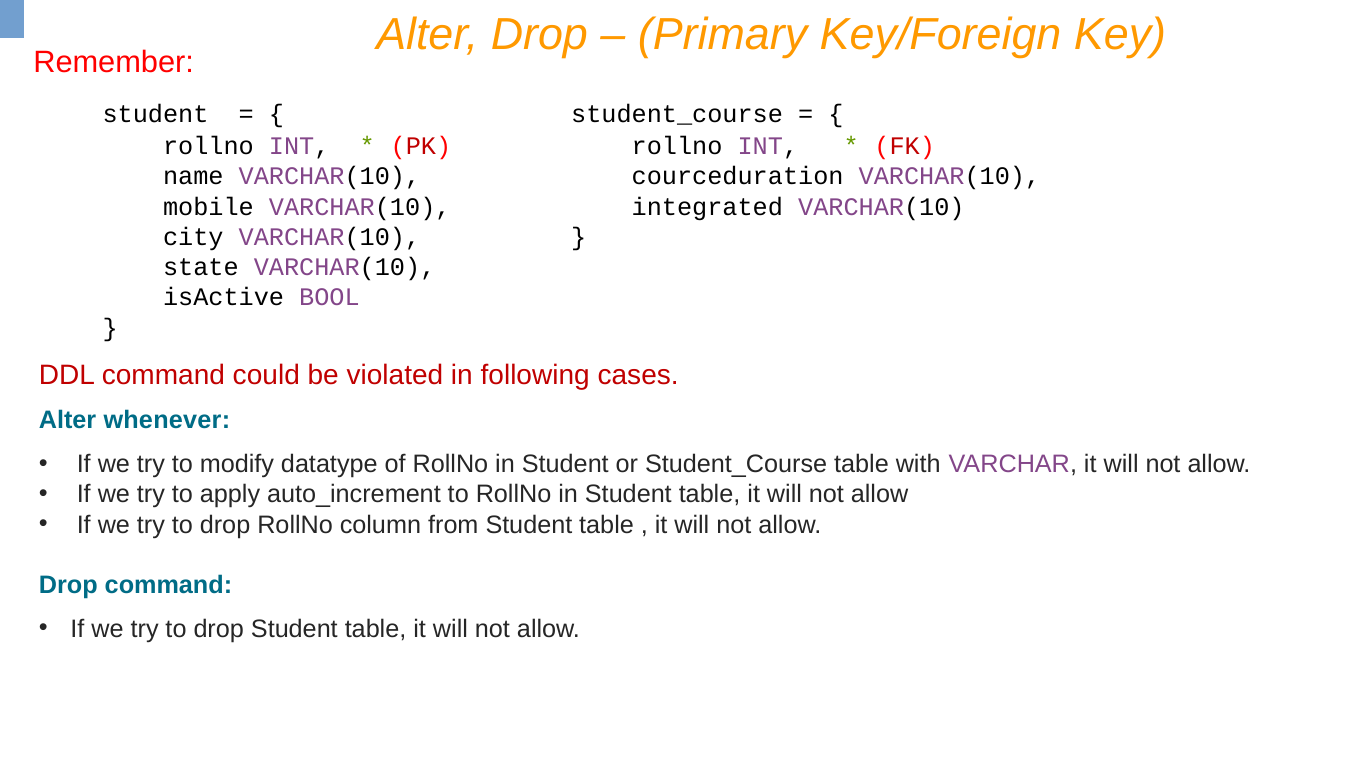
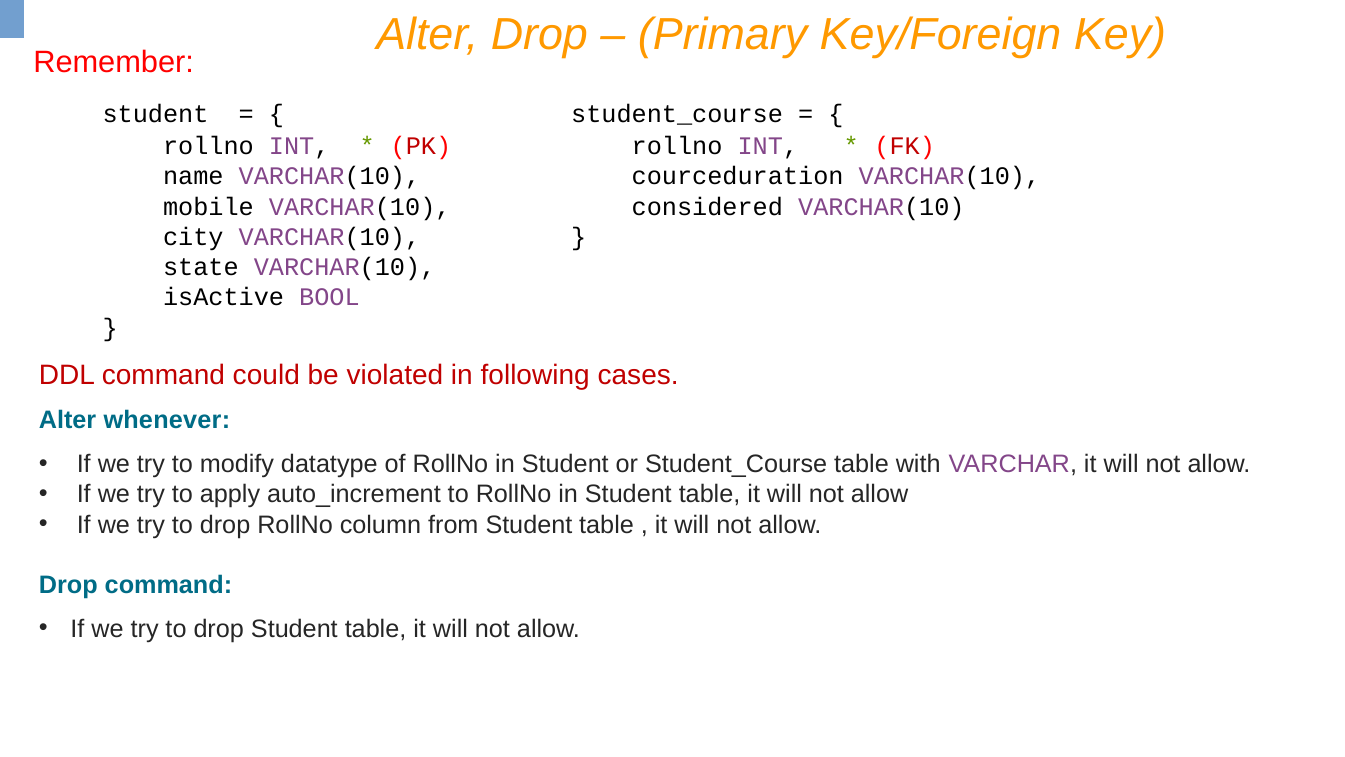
integrated: integrated -> considered
